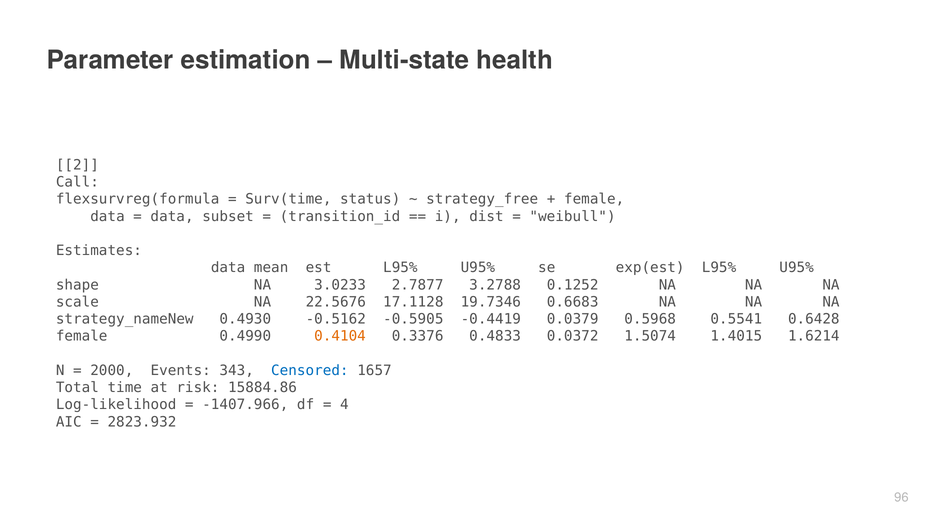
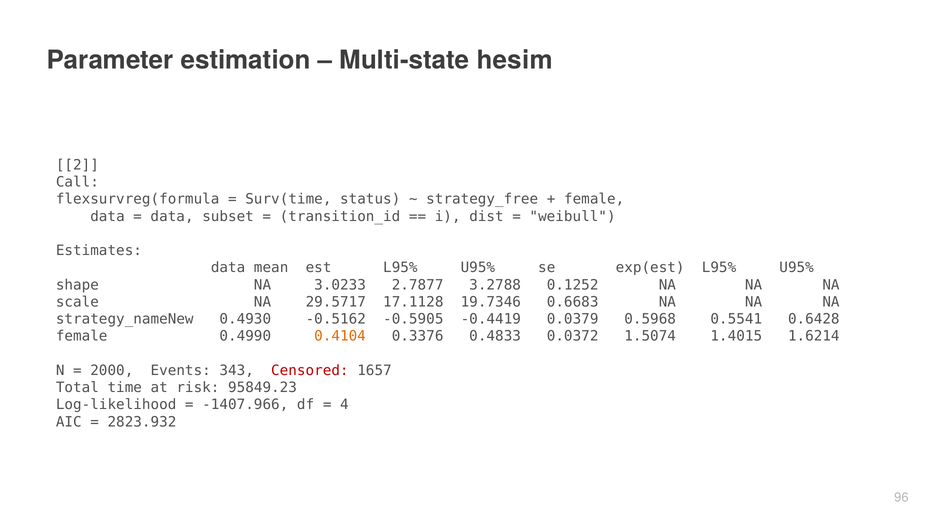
health: health -> hesim
22.5676: 22.5676 -> 29.5717
Censored colour: blue -> red
15884.86: 15884.86 -> 95849.23
